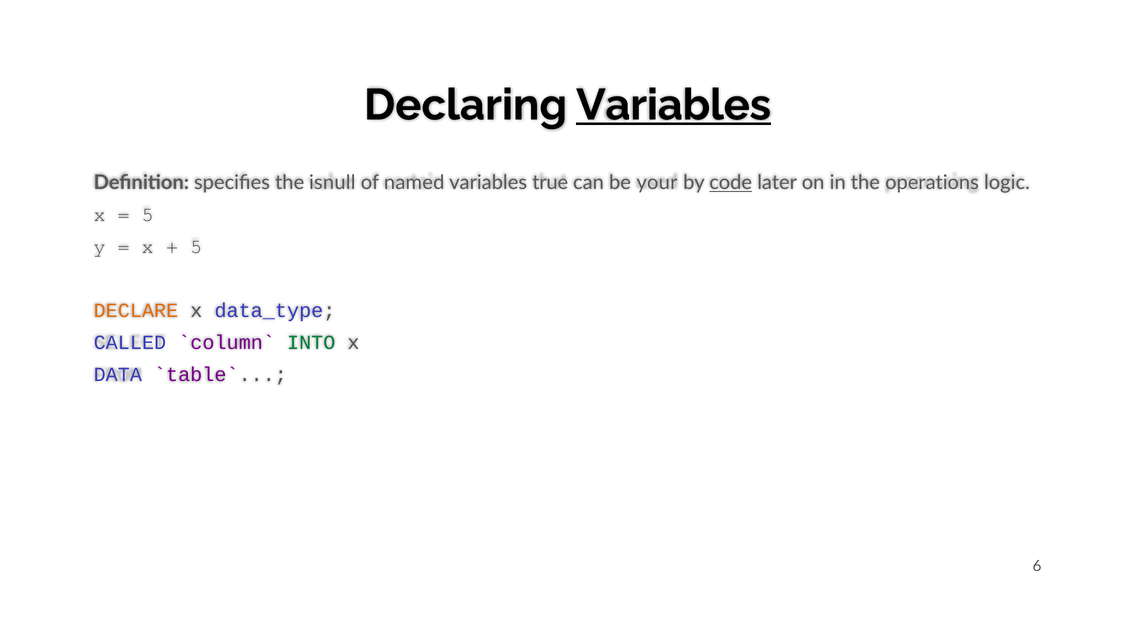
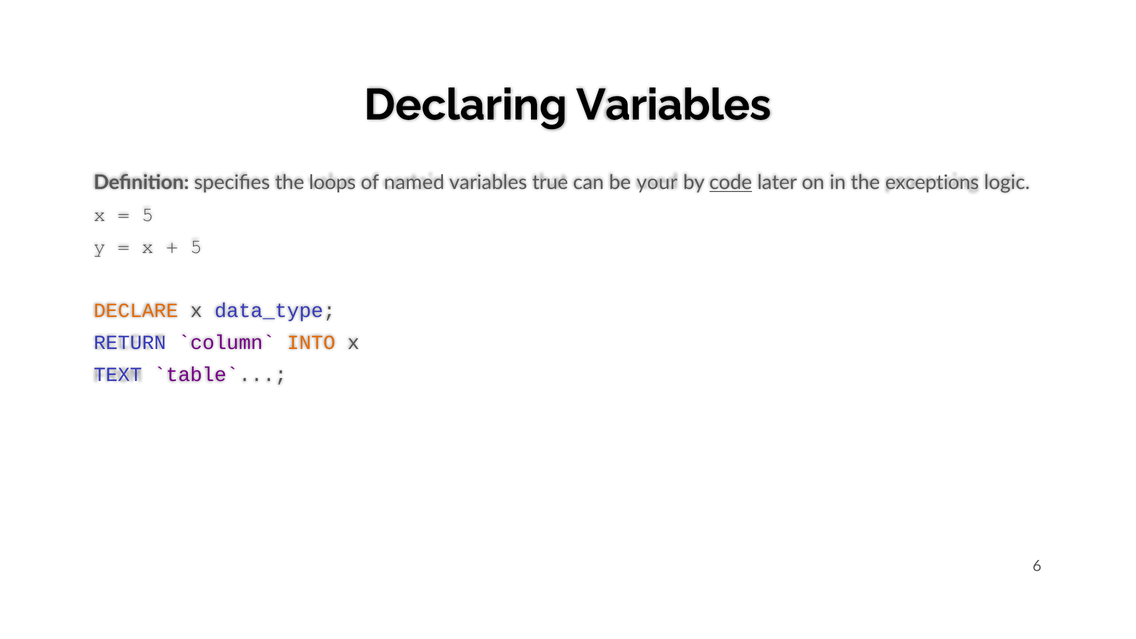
Variables at (674, 105) underline: present -> none
isnull: isnull -> loops
operations: operations -> exceptions
CALLED: CALLED -> RETURN
INTO colour: green -> orange
DATA: DATA -> TEXT
